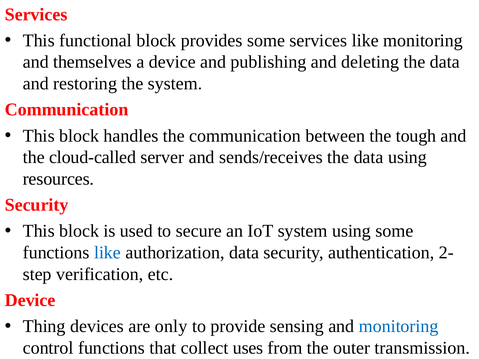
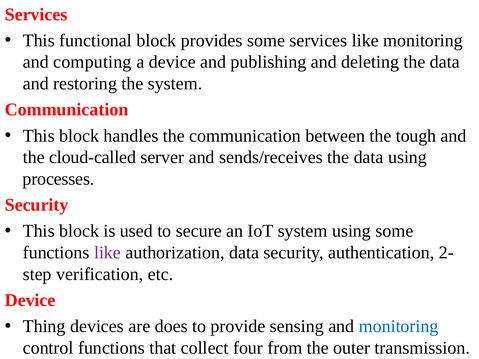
themselves: themselves -> computing
resources: resources -> processes
like at (107, 253) colour: blue -> purple
only: only -> does
uses: uses -> four
